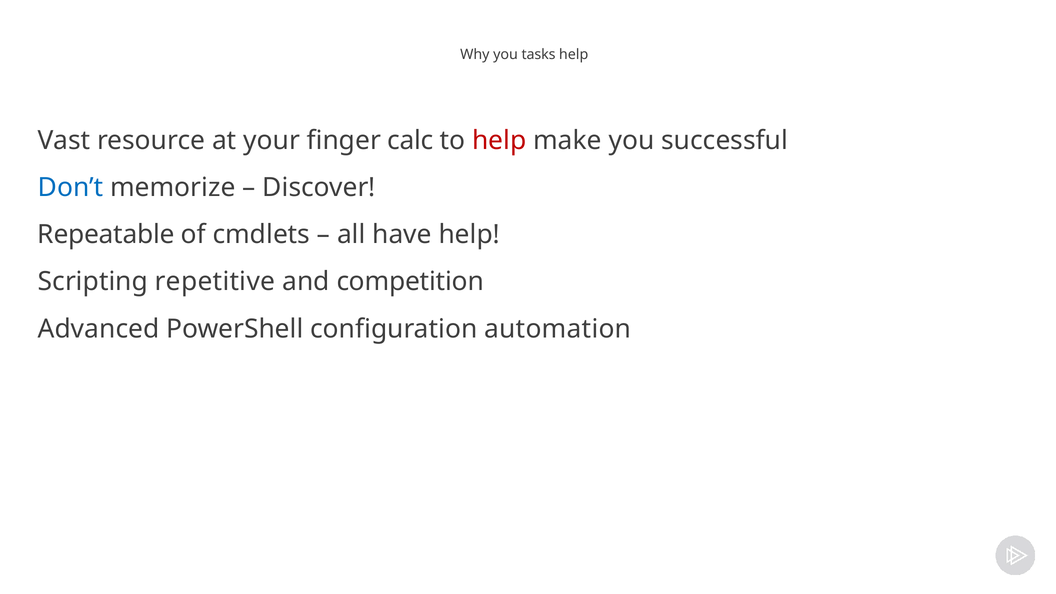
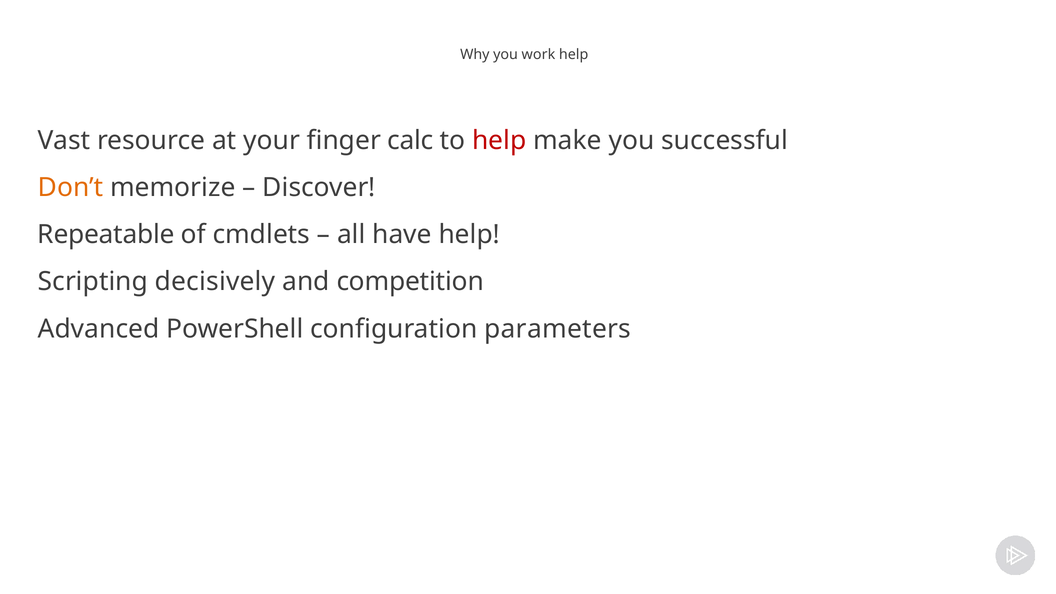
tasks: tasks -> work
Don’t colour: blue -> orange
repetitive: repetitive -> decisively
automation: automation -> parameters
